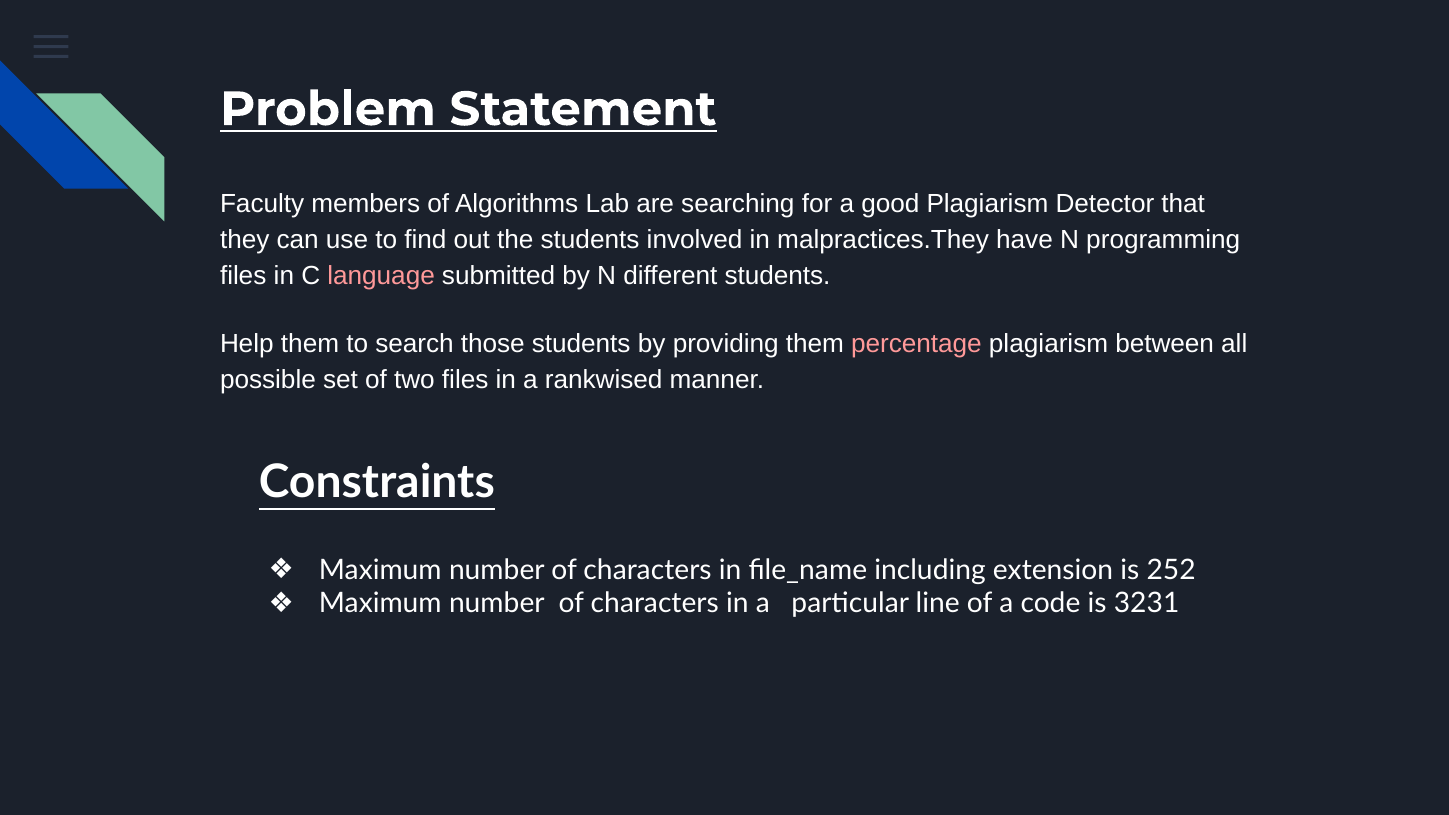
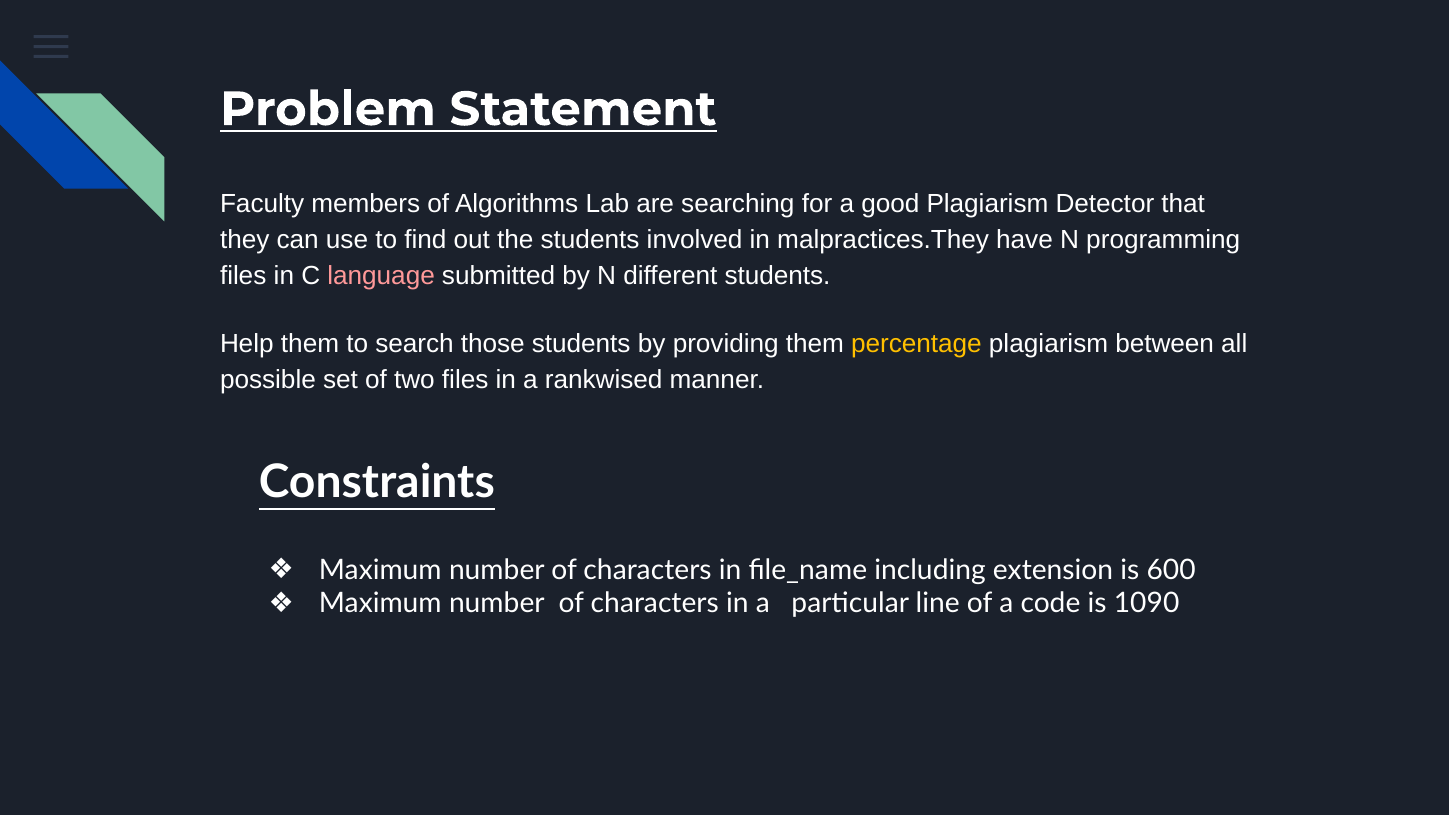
percentage colour: pink -> yellow
252: 252 -> 600
3231: 3231 -> 1090
